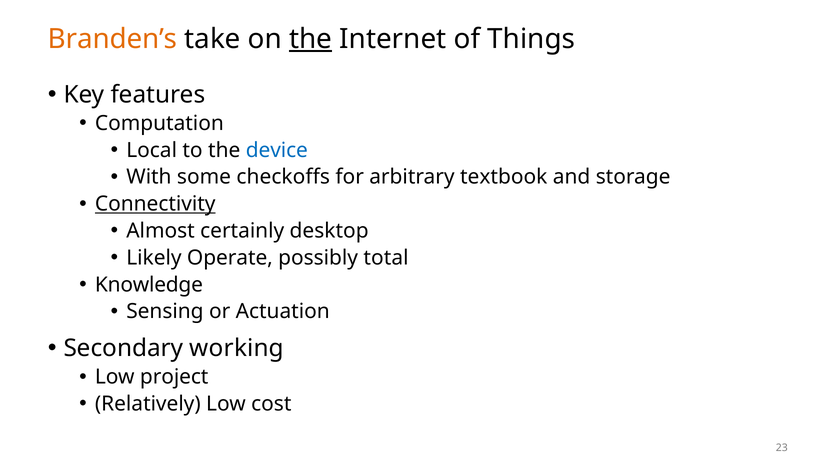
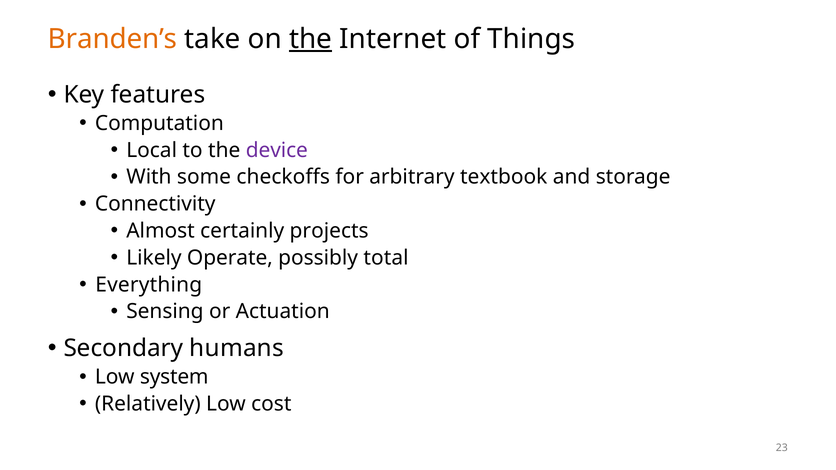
device colour: blue -> purple
Connectivity underline: present -> none
desktop: desktop -> projects
Knowledge: Knowledge -> Everything
working: working -> humans
project: project -> system
